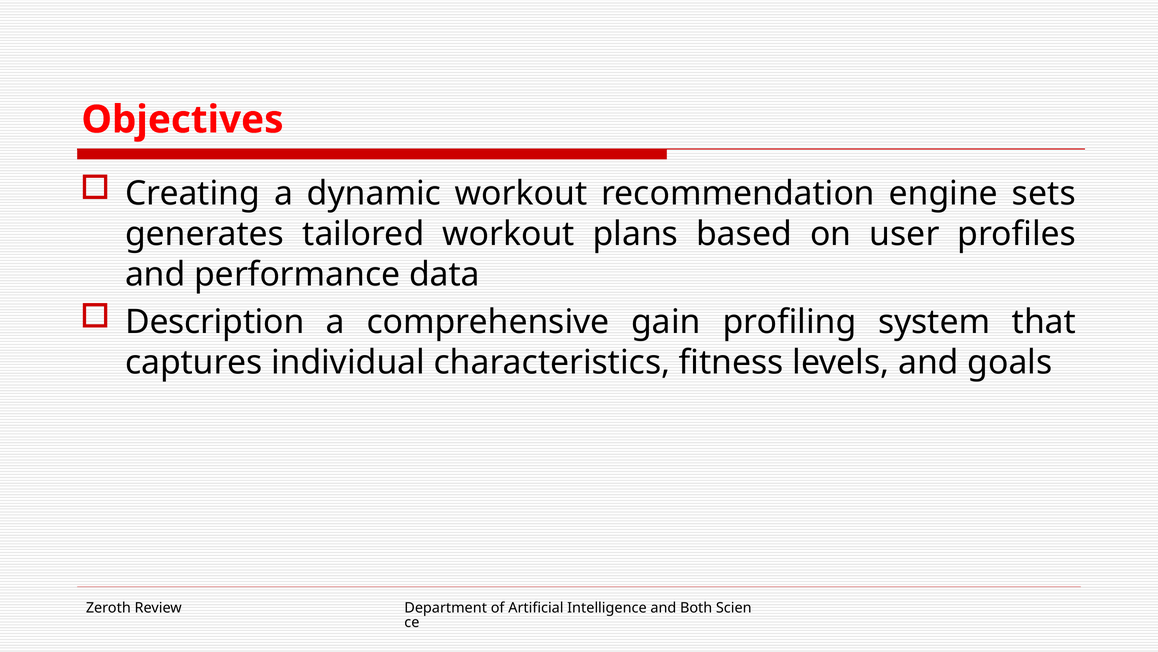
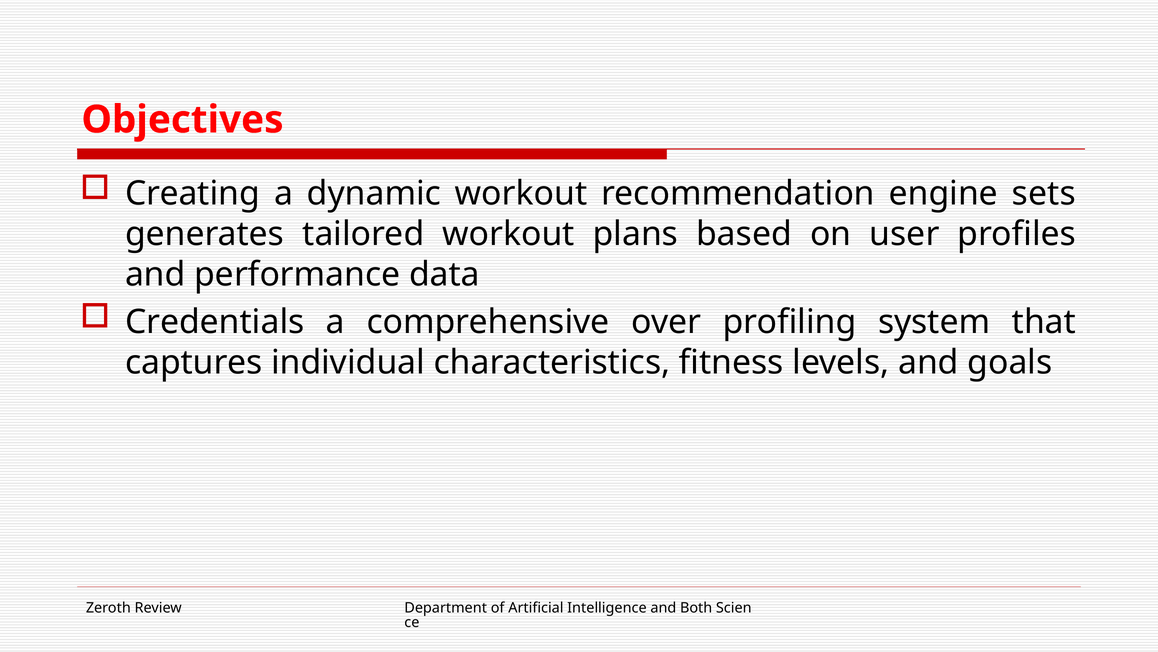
Description: Description -> Credentials
gain: gain -> over
